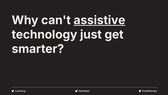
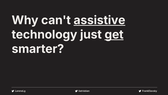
get underline: none -> present
